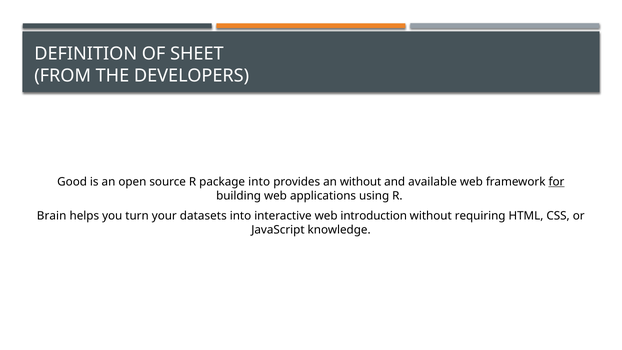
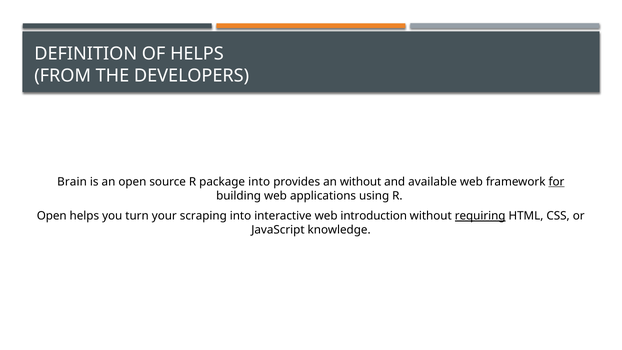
OF SHEET: SHEET -> HELPS
Good: Good -> Brain
Brain at (52, 216): Brain -> Open
datasets: datasets -> scraping
requiring underline: none -> present
